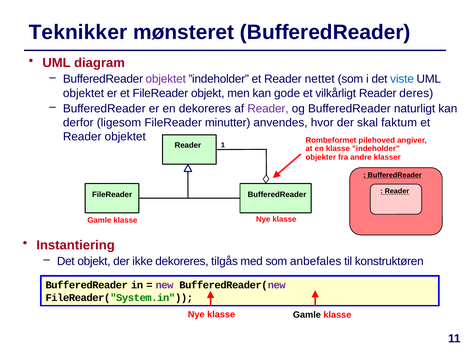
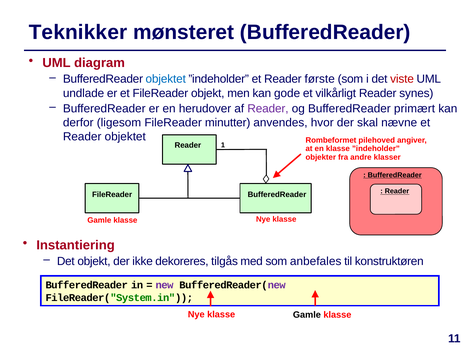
objektet at (166, 79) colour: purple -> blue
nettet: nettet -> første
viste colour: blue -> red
objektet at (83, 93): objektet -> undlade
deres: deres -> synes
en dekoreres: dekoreres -> herudover
naturligt: naturligt -> primært
faktum: faktum -> nævne
